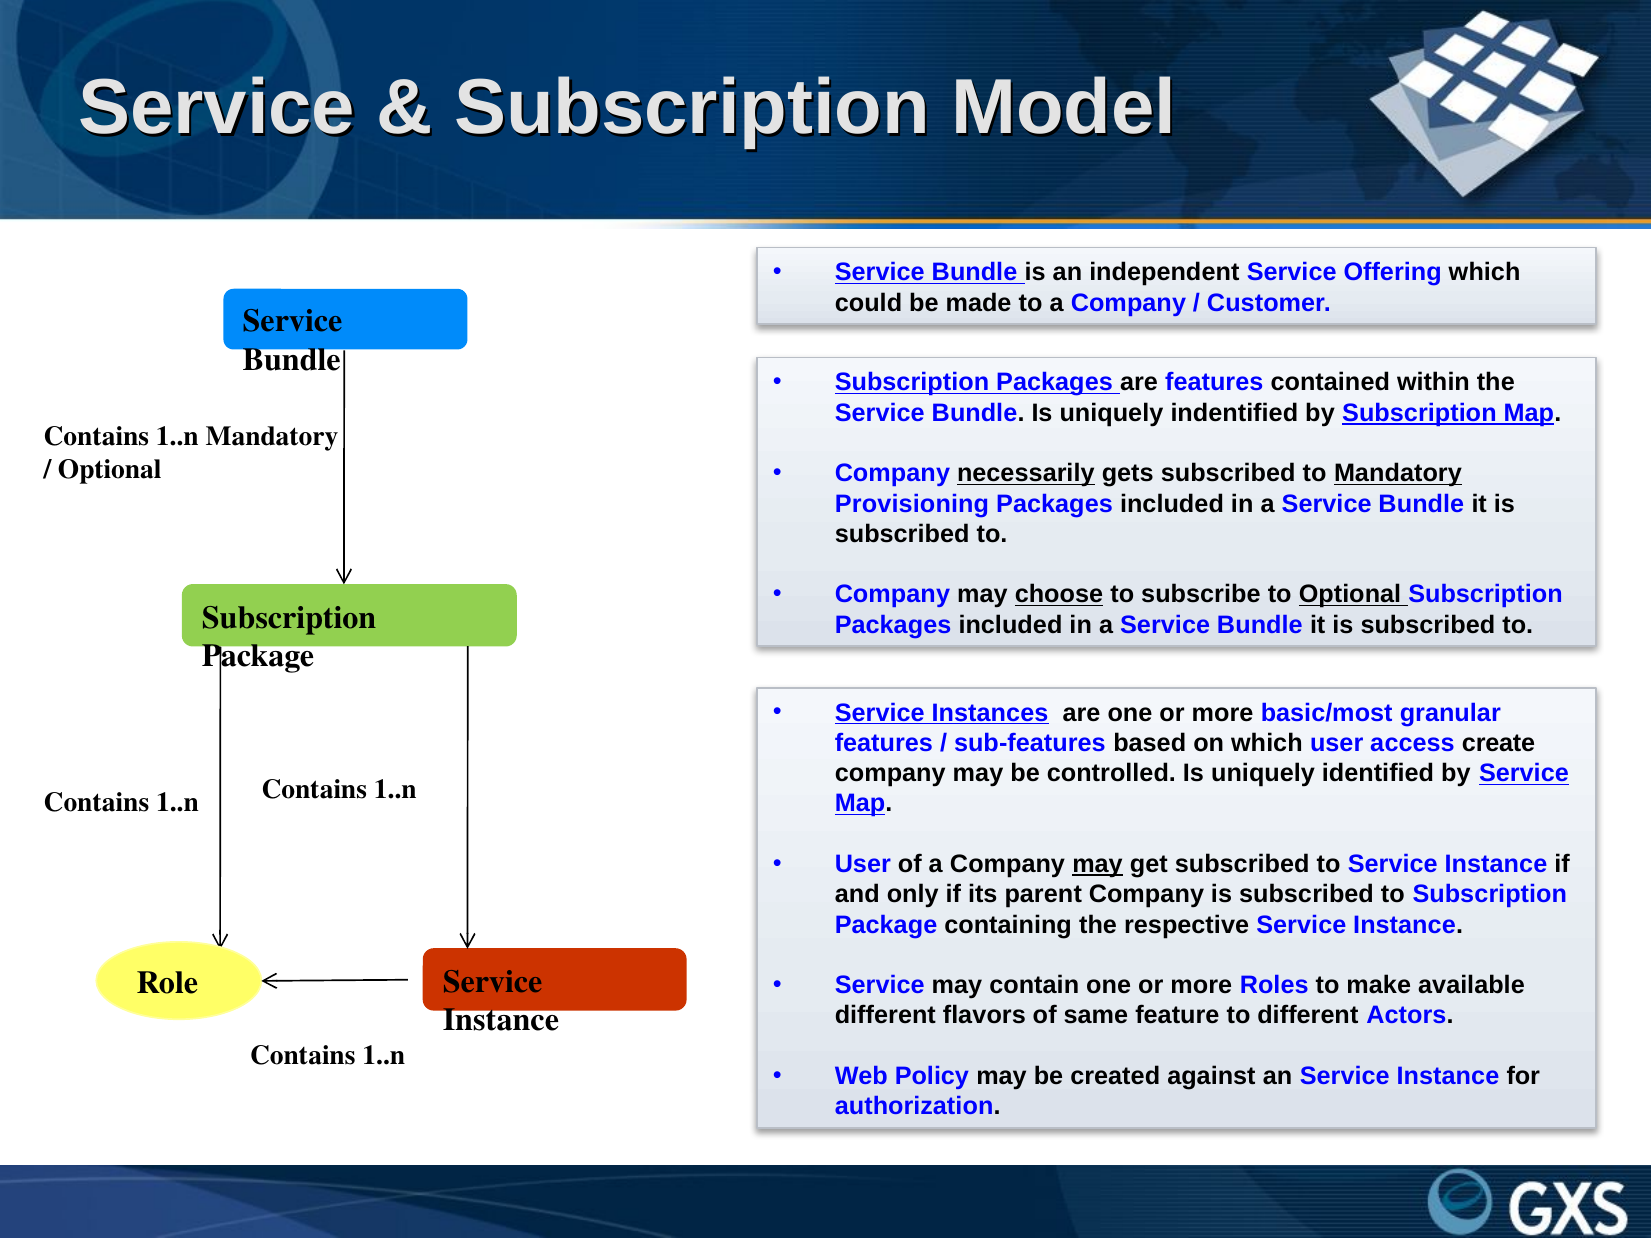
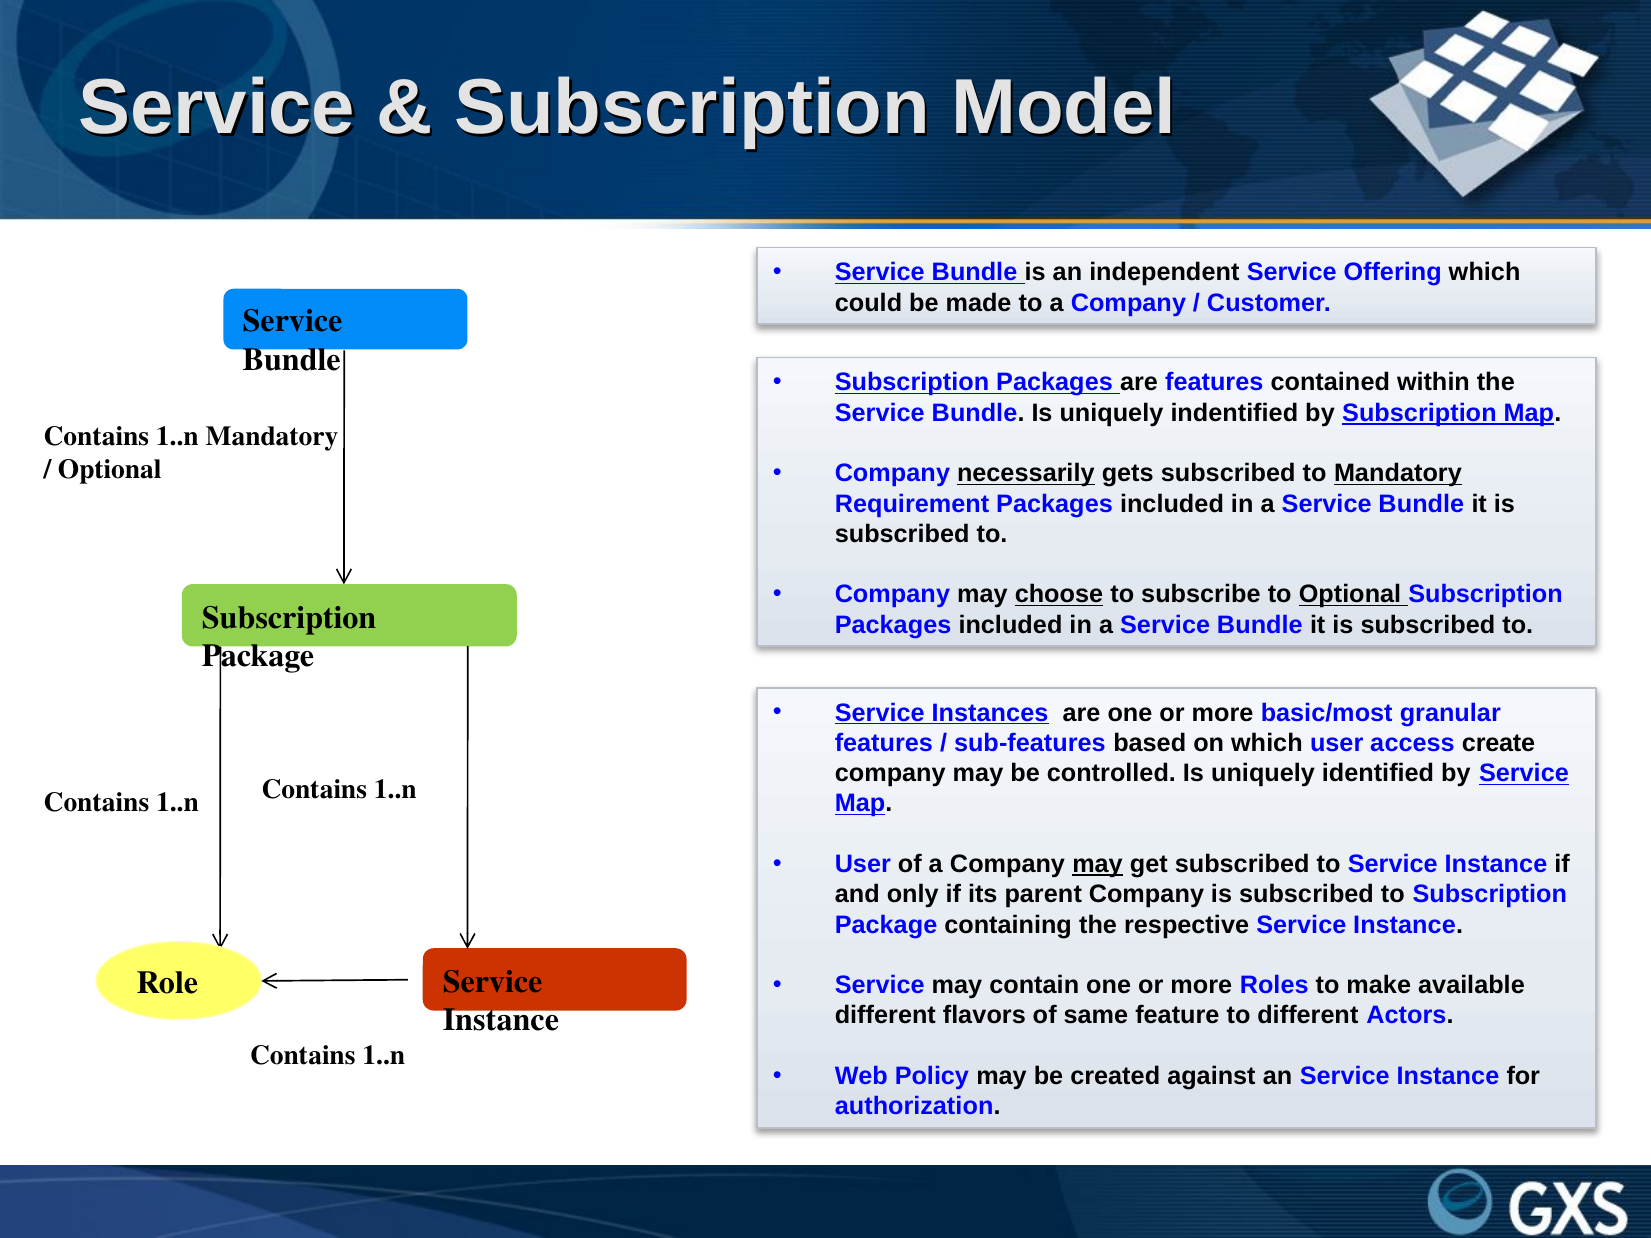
Provisioning: Provisioning -> Requirement
